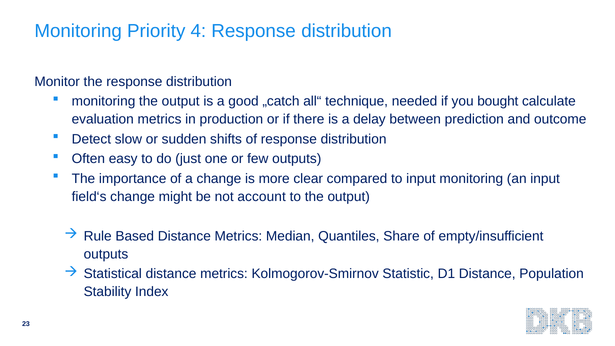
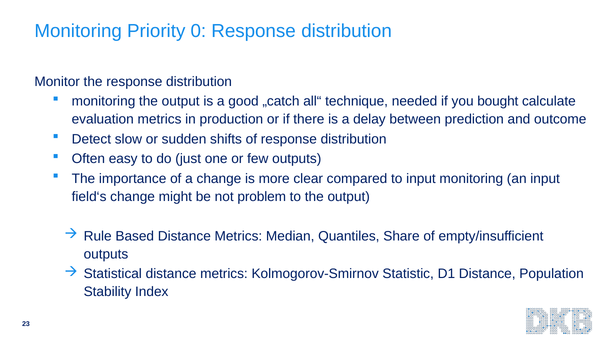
4: 4 -> 0
account: account -> problem
